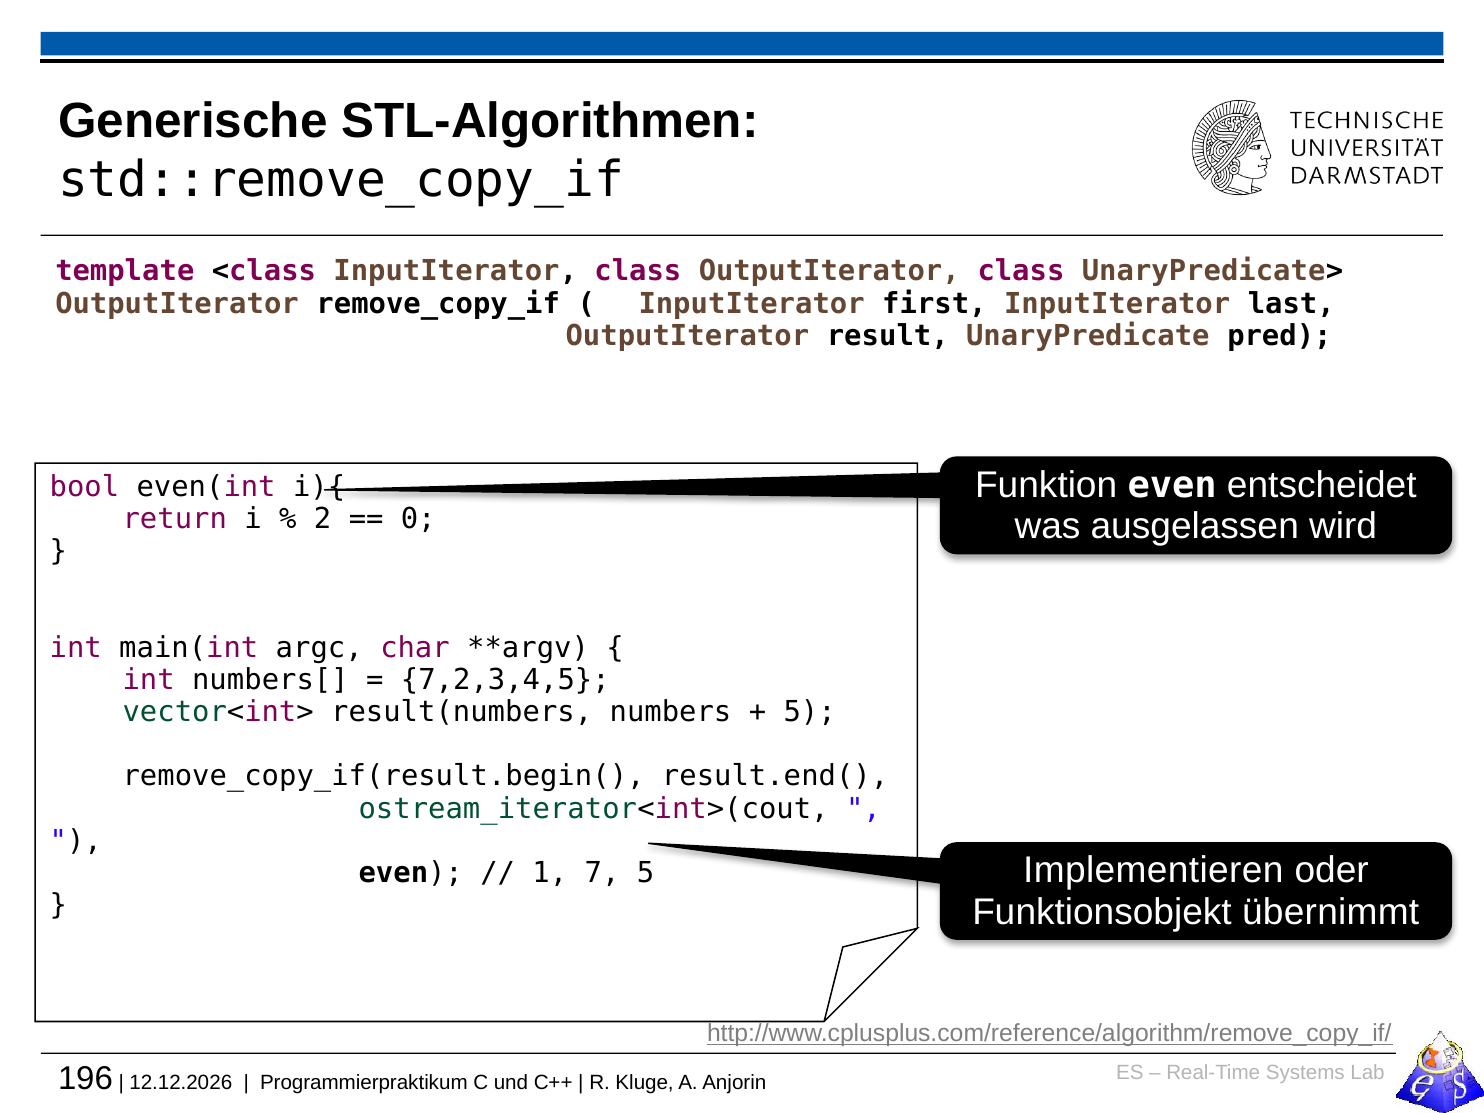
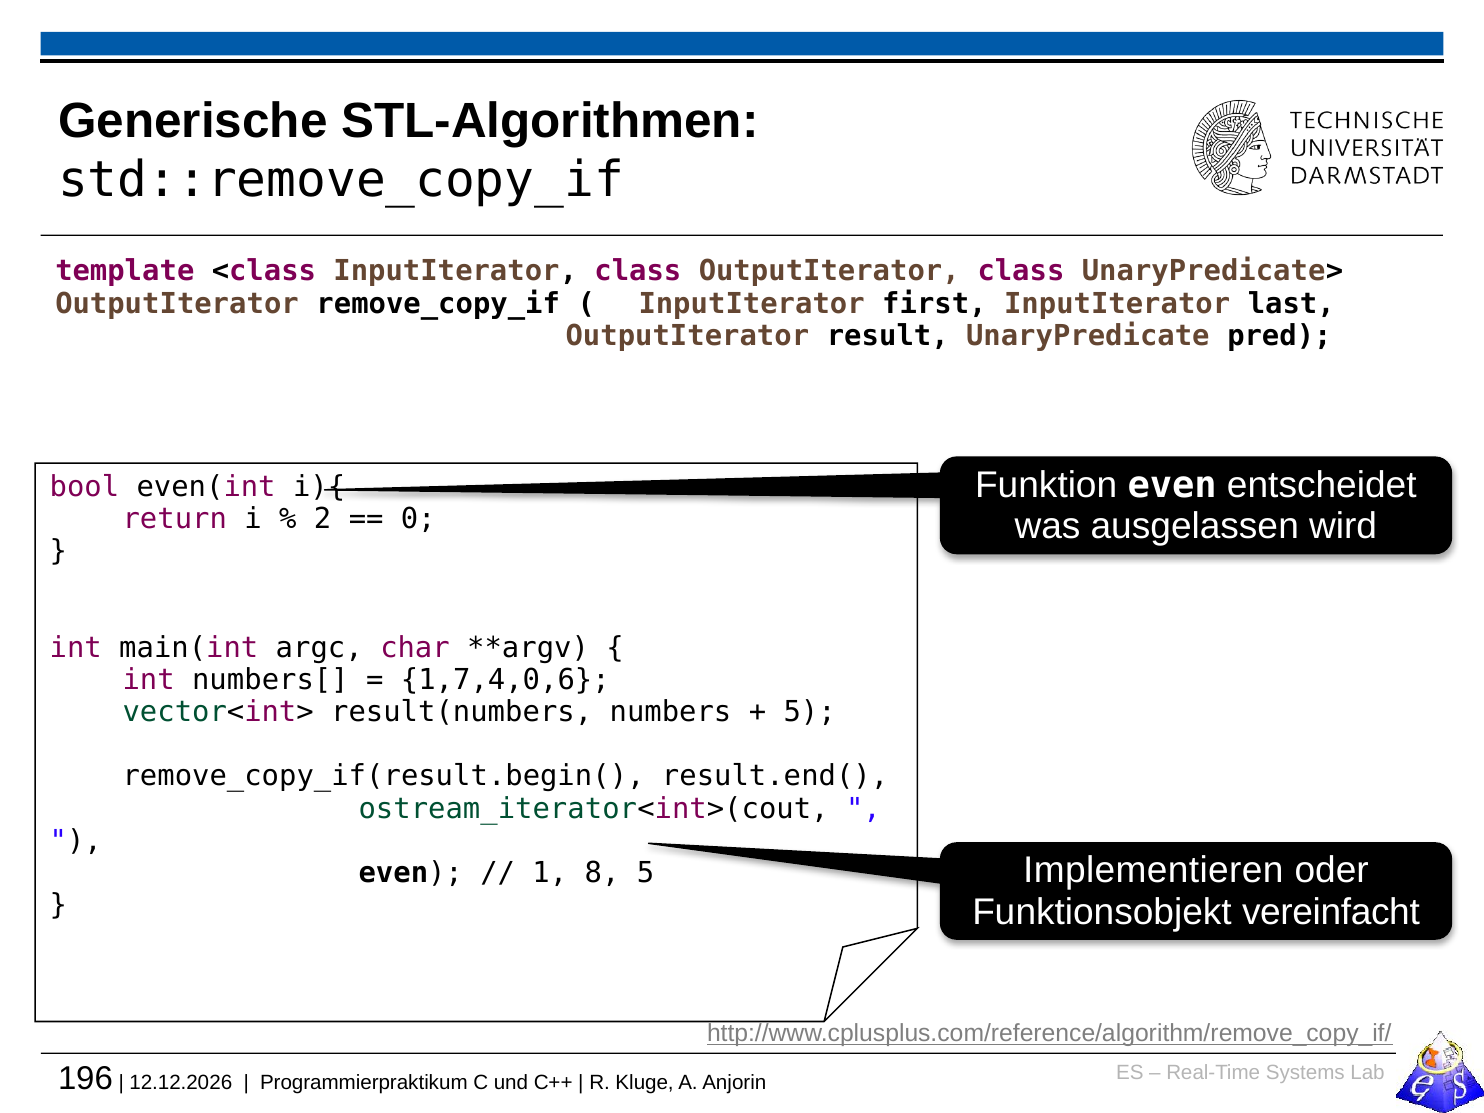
7,2,3,4,5: 7,2,3,4,5 -> 1,7,4,0,6
7: 7 -> 8
übernimmt: übernimmt -> vereinfacht
